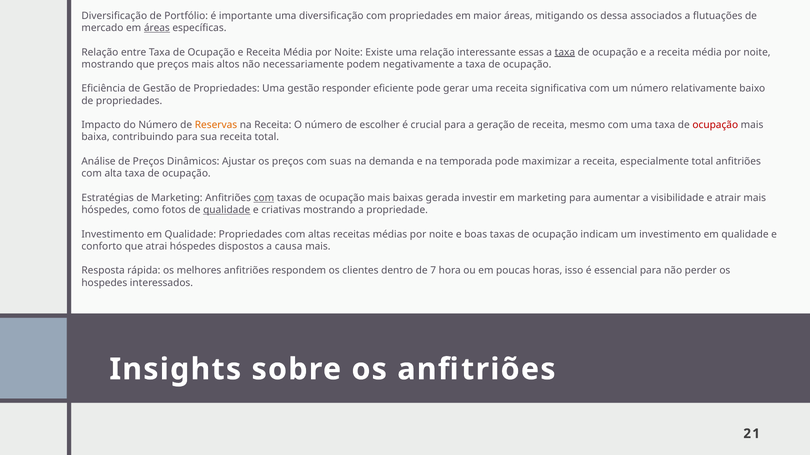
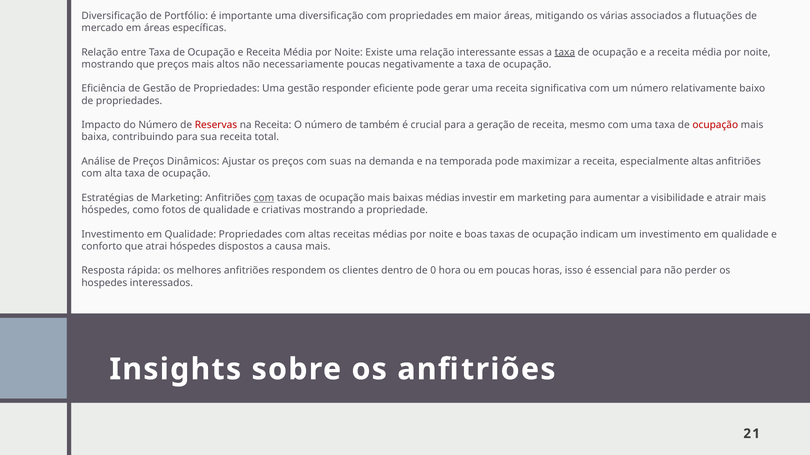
dessa: dessa -> várias
áreas at (157, 28) underline: present -> none
necessariamente podem: podem -> poucas
Reservas colour: orange -> red
escolher: escolher -> também
especialmente total: total -> altas
baixas gerada: gerada -> médias
qualidade at (227, 210) underline: present -> none
7: 7 -> 0
